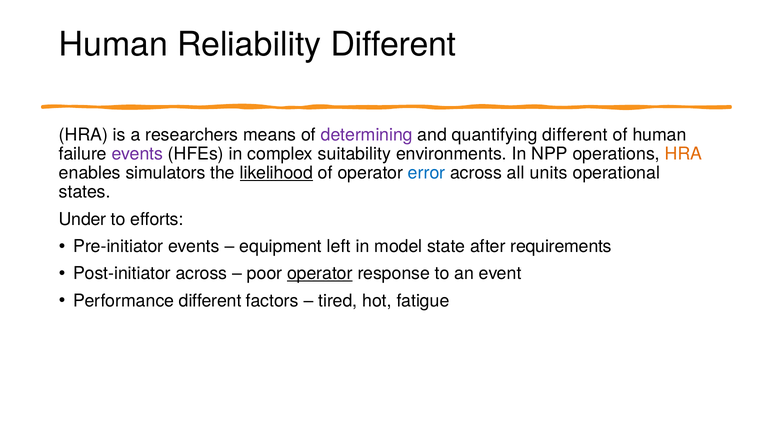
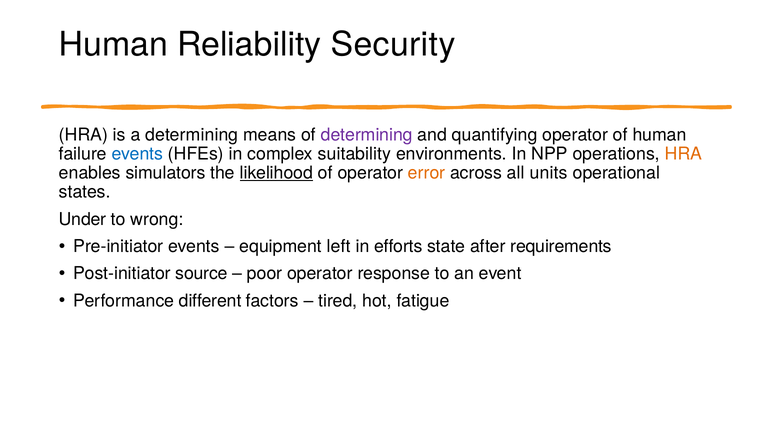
Reliability Different: Different -> Security
a researchers: researchers -> determining
quantifying different: different -> operator
events at (137, 154) colour: purple -> blue
error colour: blue -> orange
efforts: efforts -> wrong
model: model -> efforts
Post-initiator across: across -> source
operator at (320, 273) underline: present -> none
